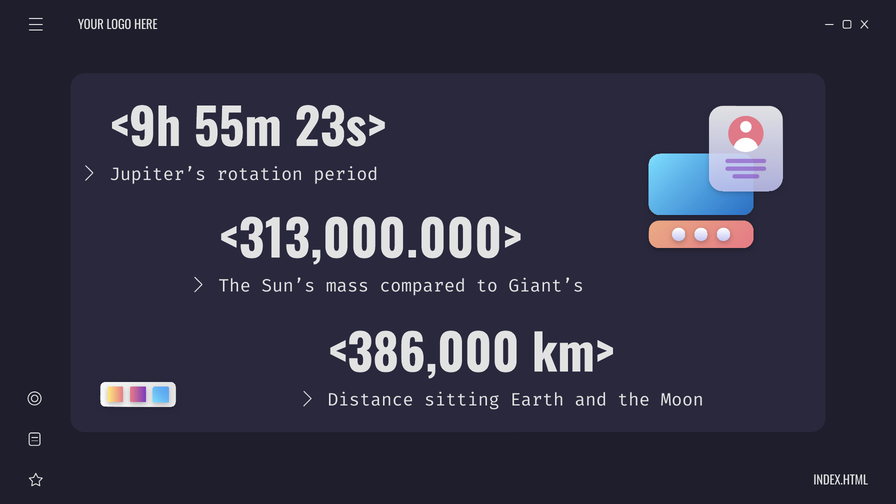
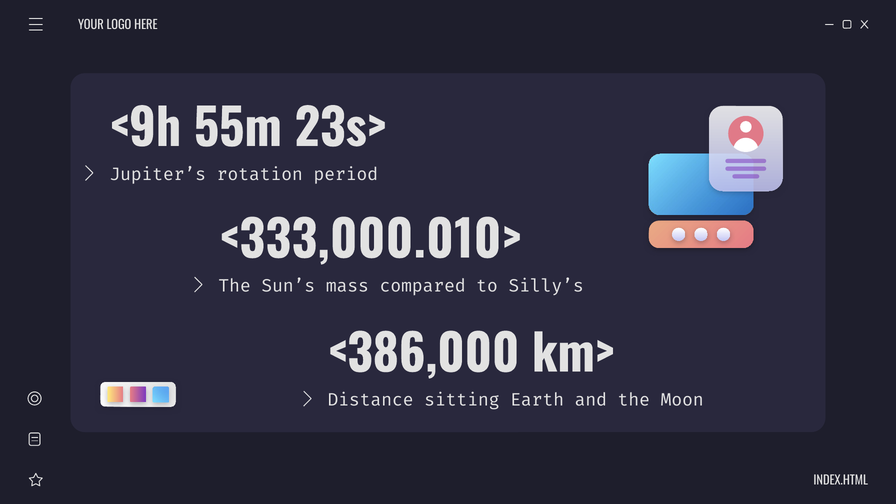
<313,000.000>: <313,000.000> -> <333,000.010>
Giant’s: Giant’s -> Silly’s
